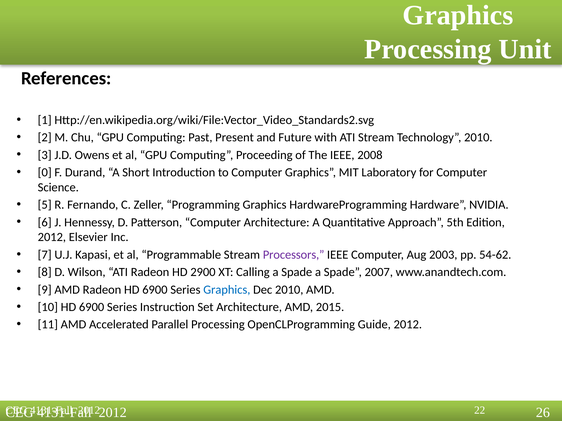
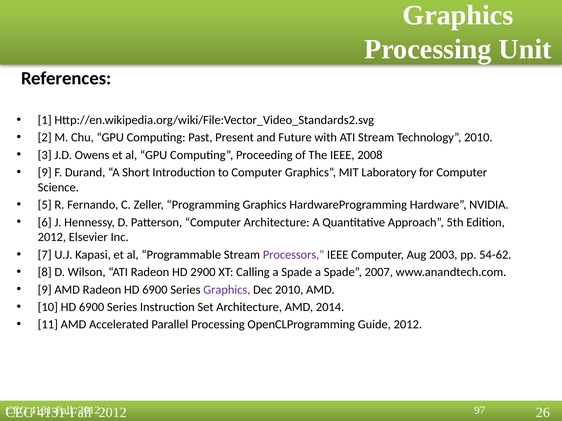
0 at (45, 173): 0 -> 9
Graphics at (227, 290) colour: blue -> purple
2015: 2015 -> 2014
22: 22 -> 97
